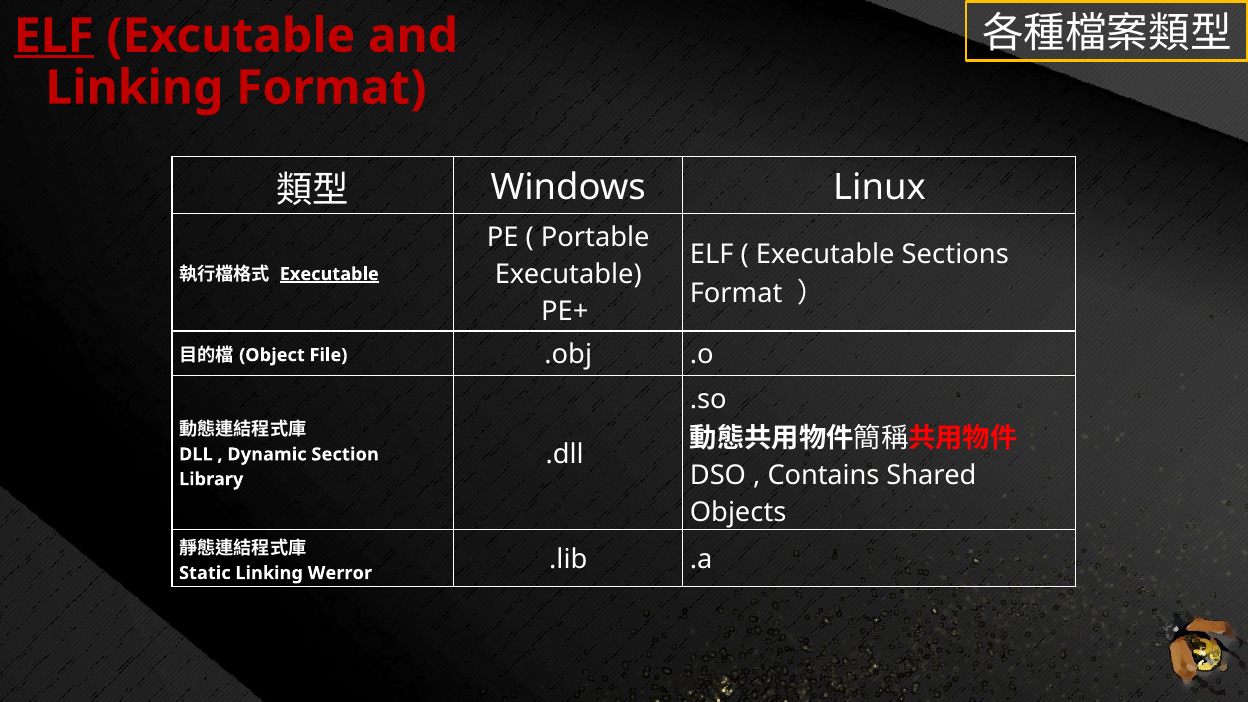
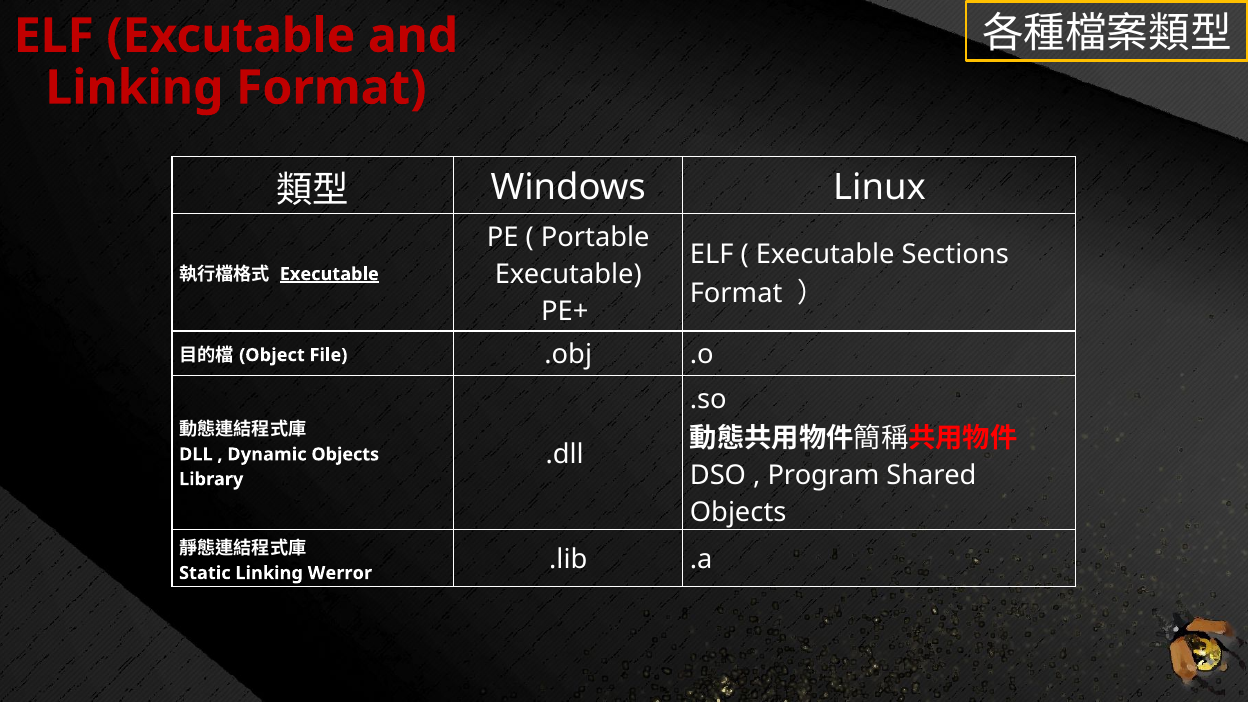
ELF at (54, 36) underline: present -> none
Dynamic Section: Section -> Objects
Contains: Contains -> Program
